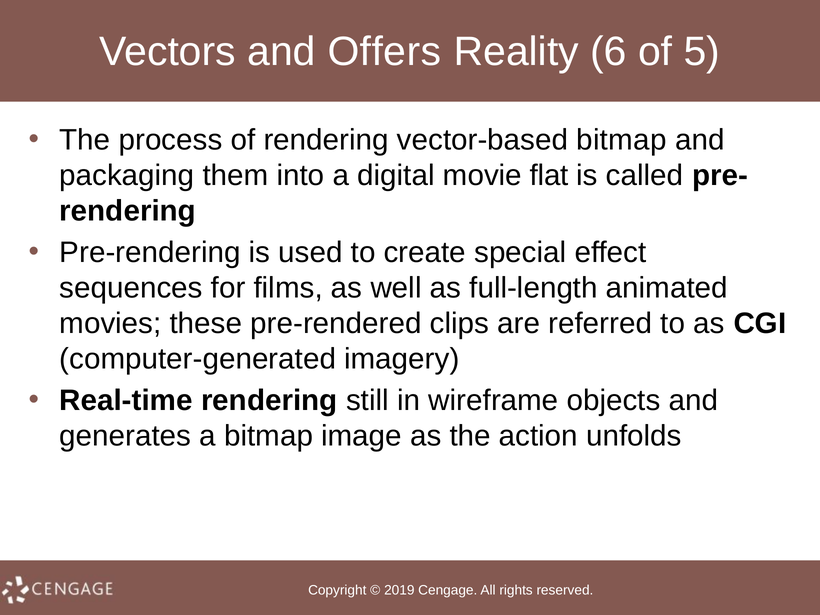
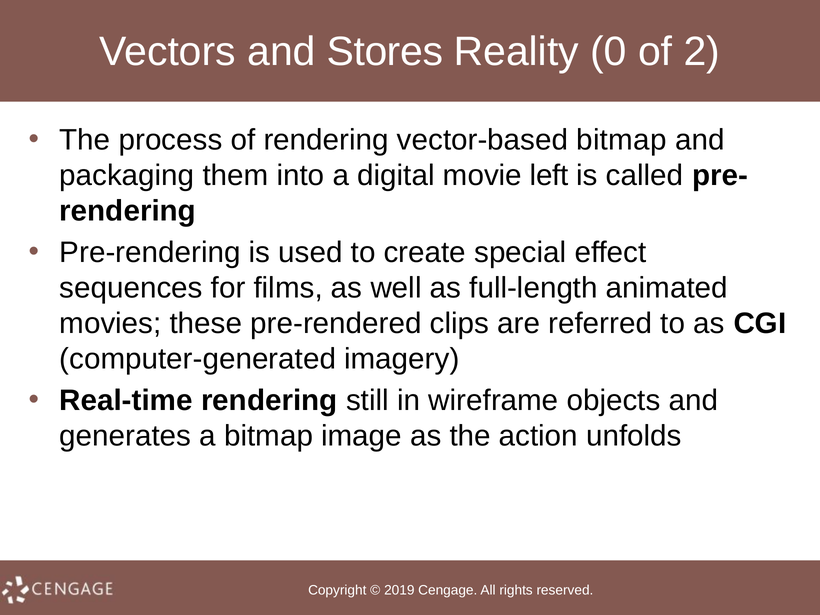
Offers: Offers -> Stores
6: 6 -> 0
5: 5 -> 2
flat: flat -> left
